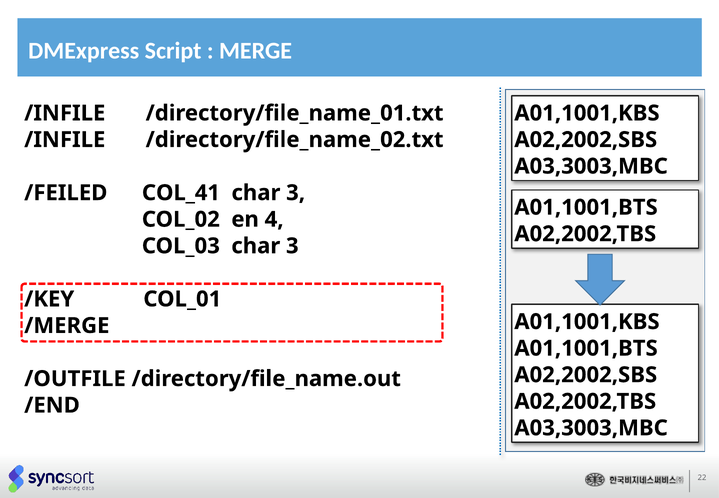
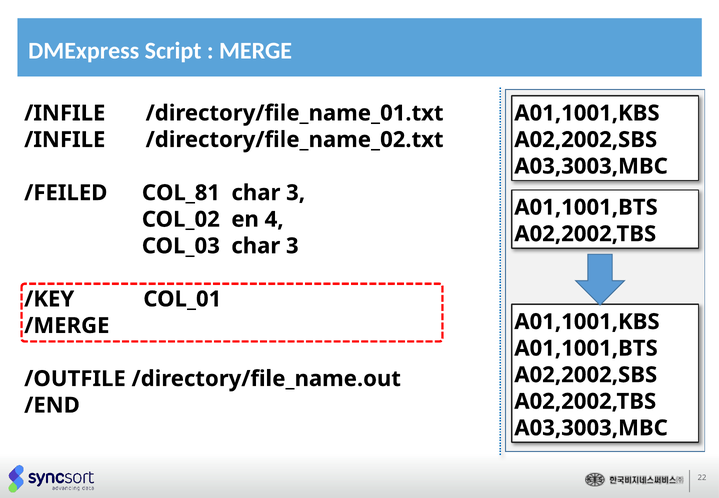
COL_41: COL_41 -> COL_81
